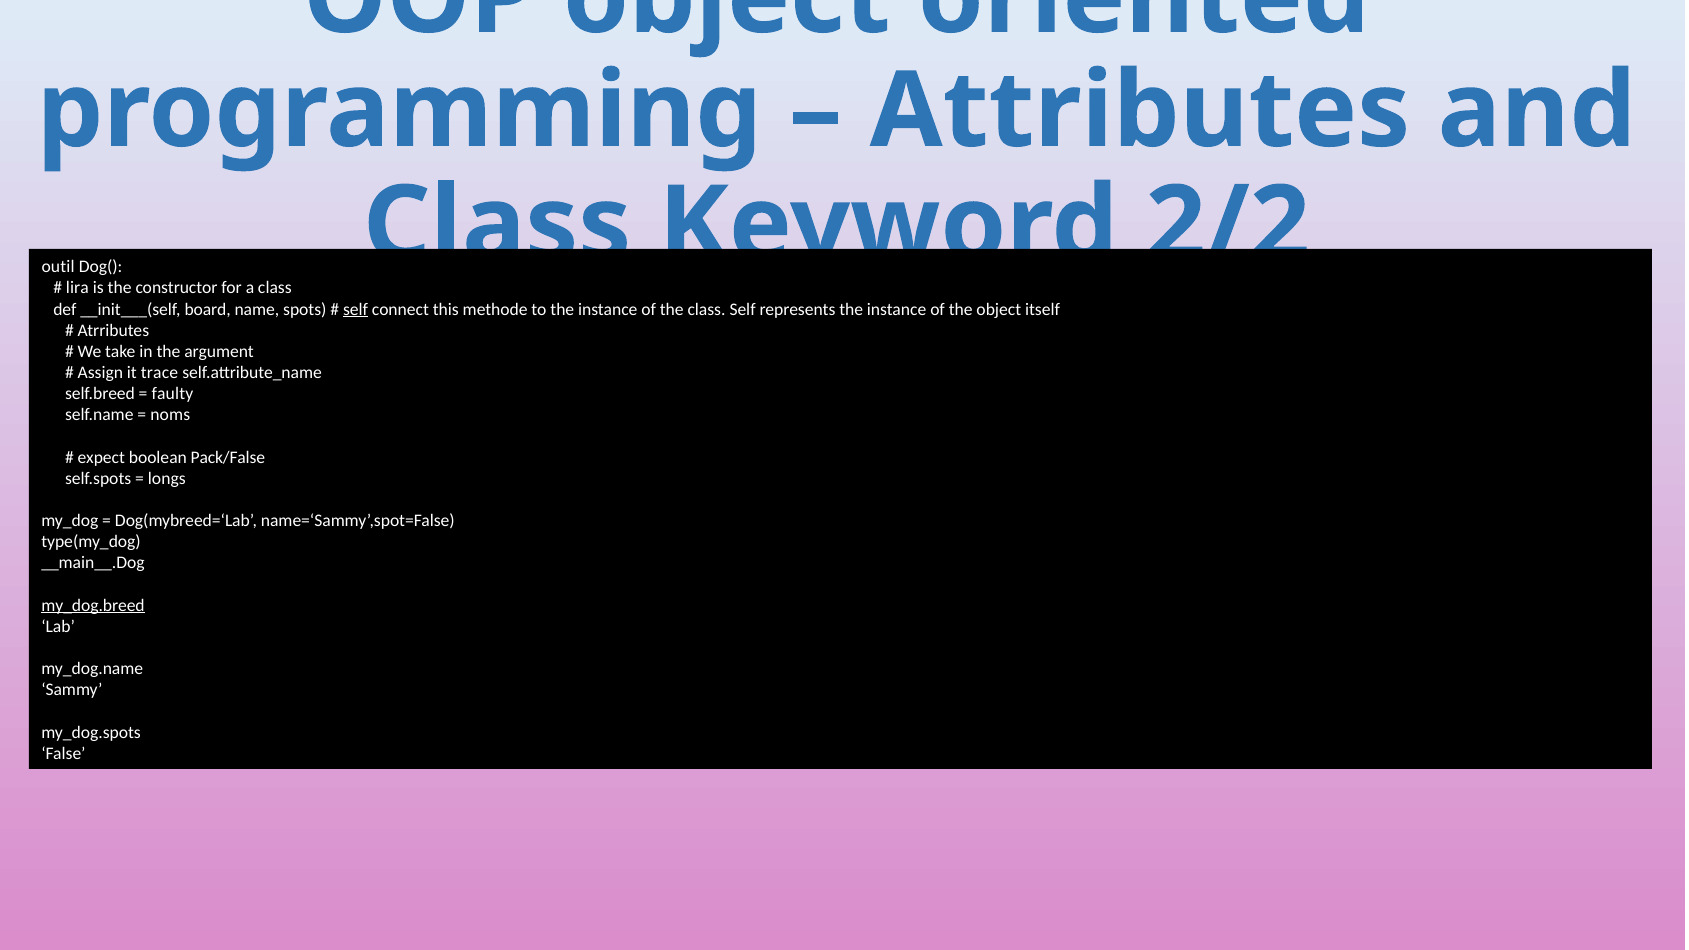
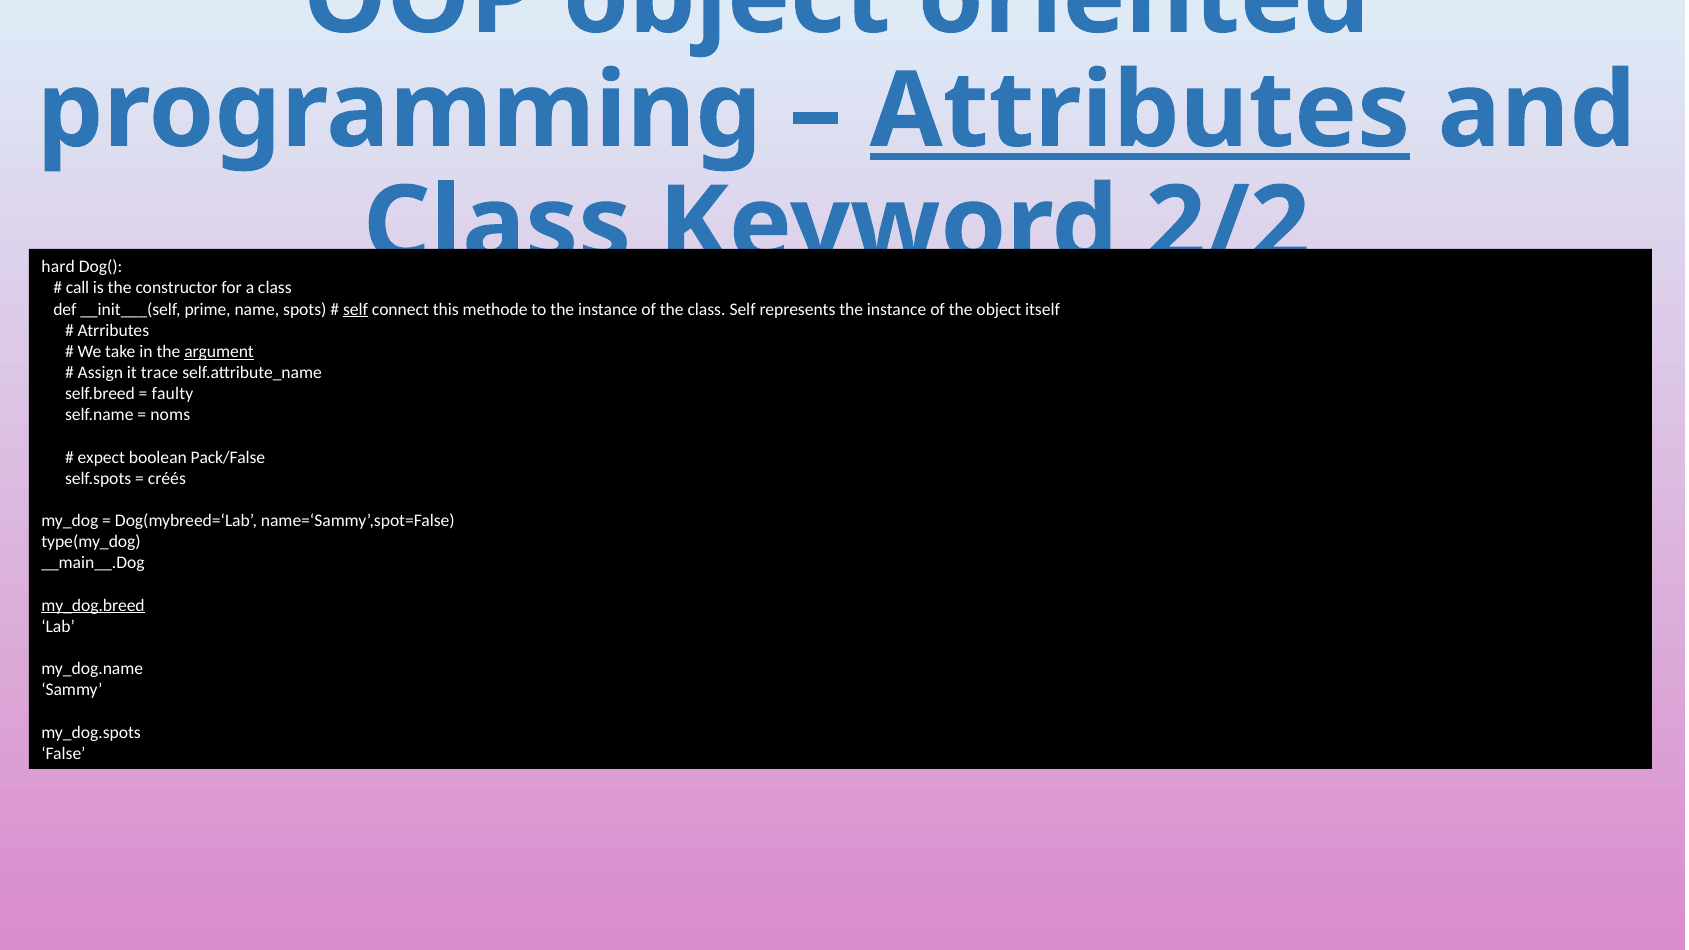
Attributes underline: none -> present
outil: outil -> hard
lira: lira -> call
board: board -> prime
argument underline: none -> present
longs: longs -> créés
